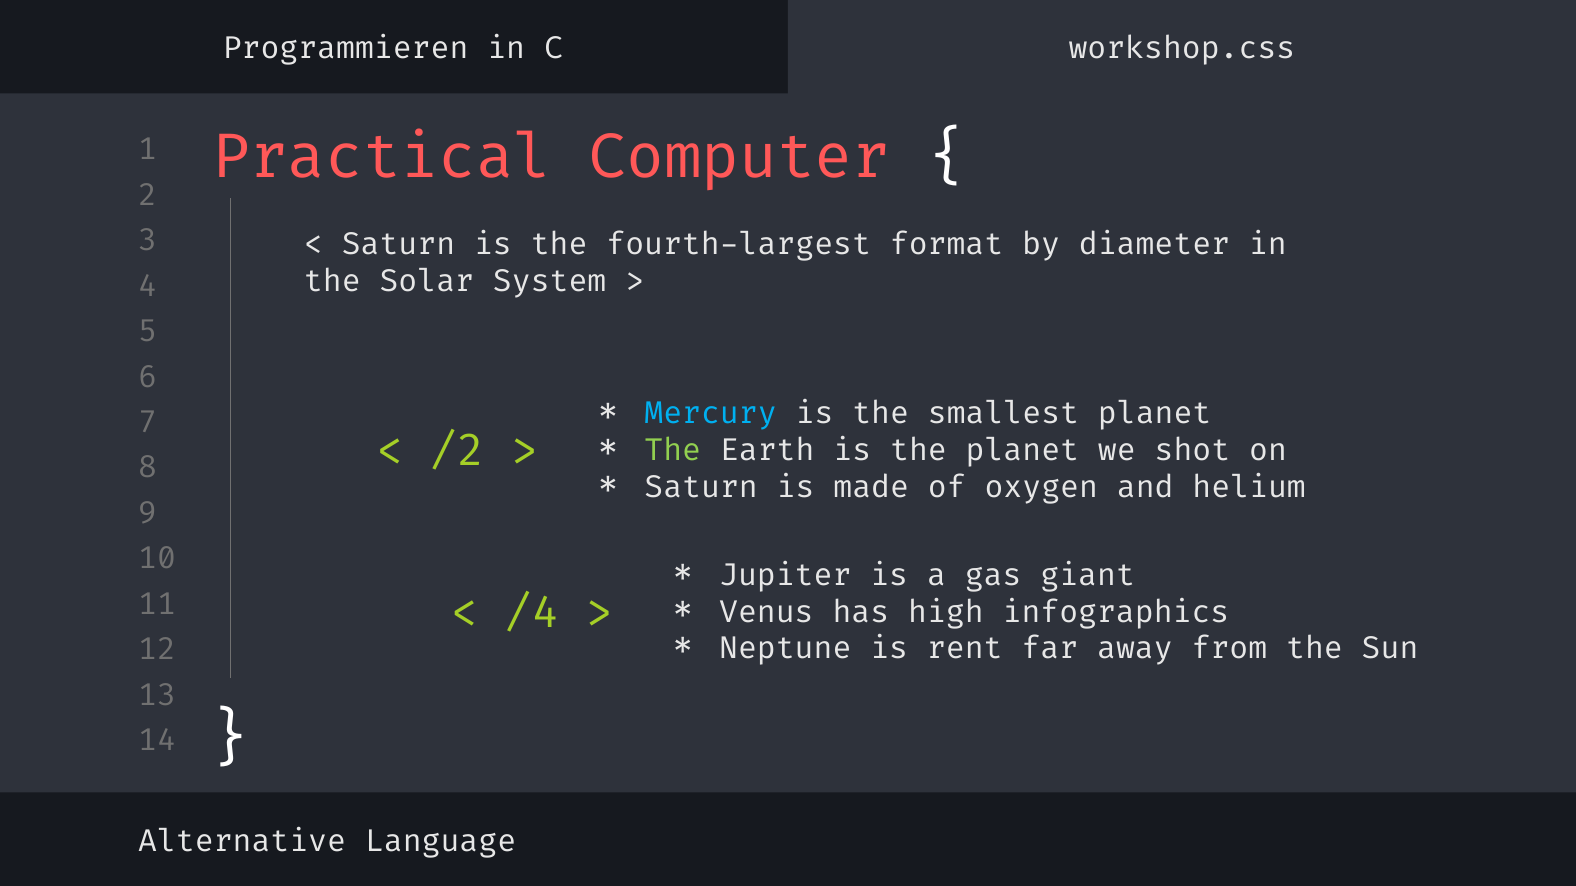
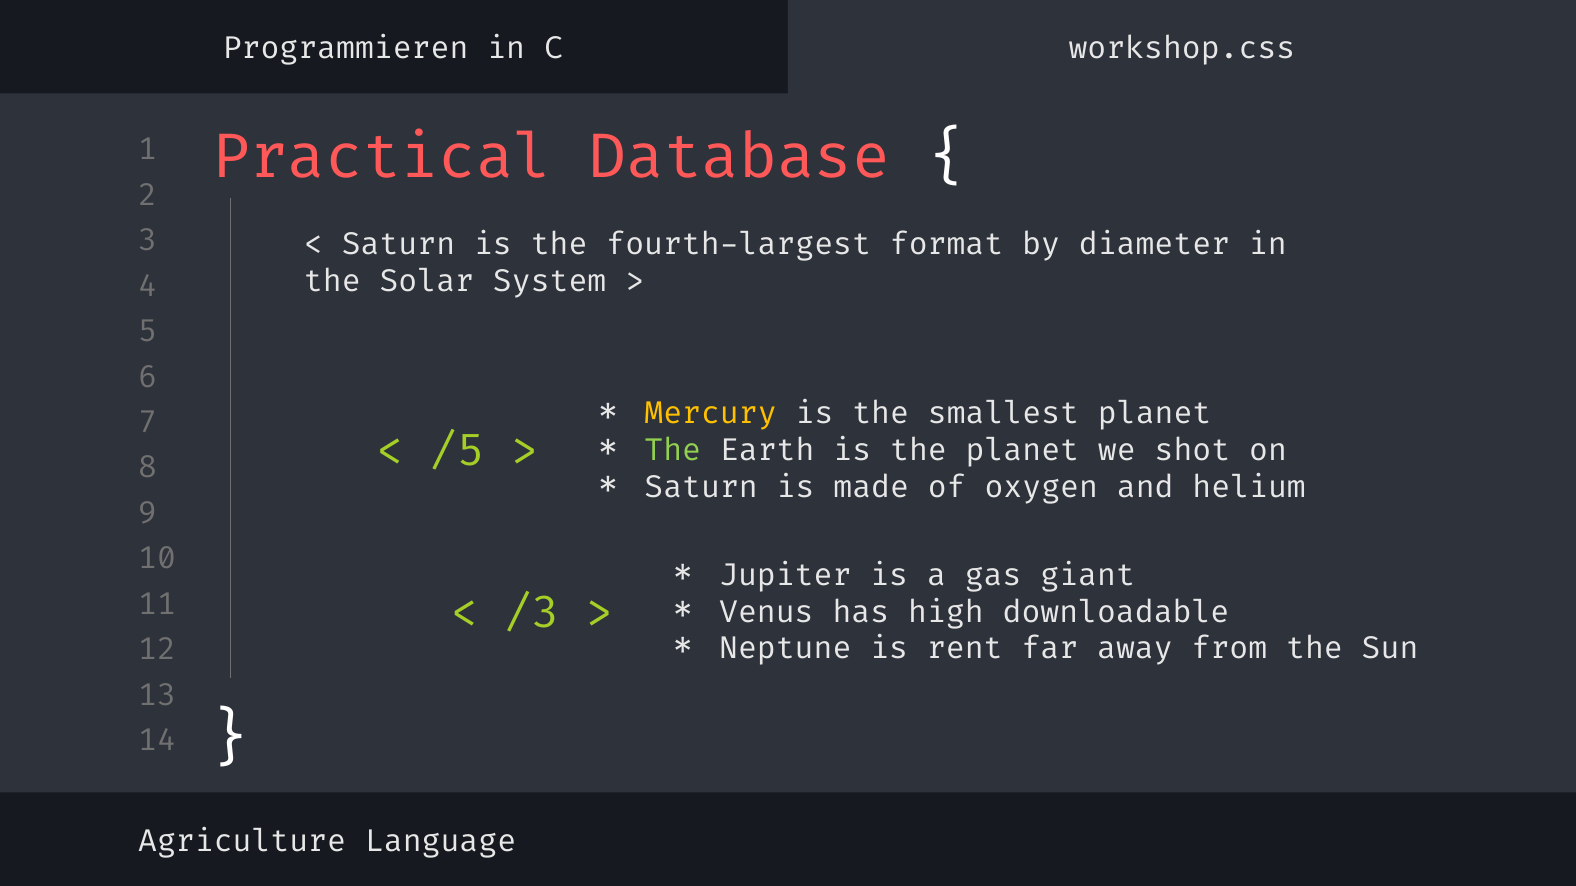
Computer: Computer -> Database
Mercury colour: light blue -> yellow
/2: /2 -> /5
/4: /4 -> /3
infographics: infographics -> downloadable
Alternative: Alternative -> Agriculture
